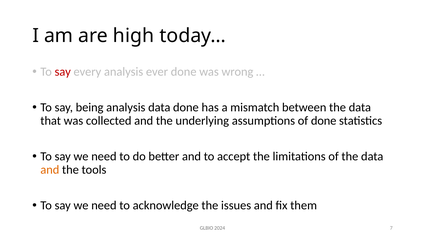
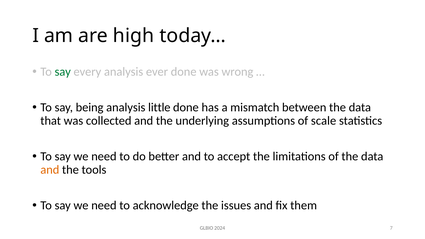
say at (63, 72) colour: red -> green
analysis data: data -> little
of done: done -> scale
